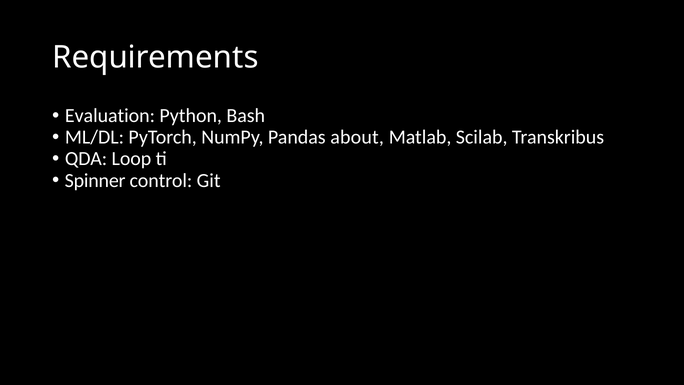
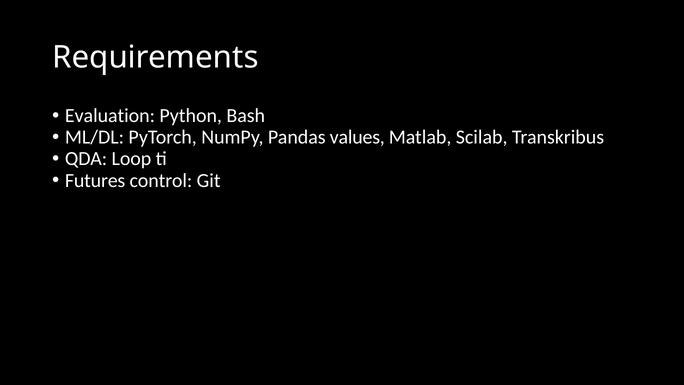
about: about -> values
Spinner: Spinner -> Futures
